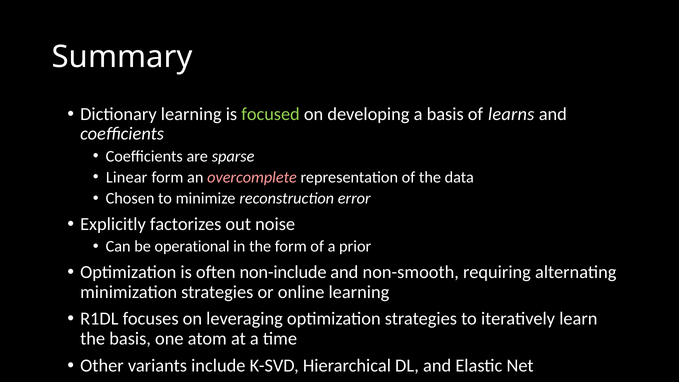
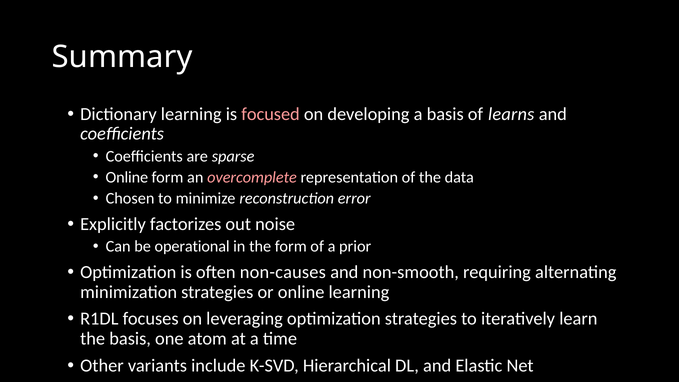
focused colour: light green -> pink
Linear at (127, 177): Linear -> Online
non-include: non-include -> non-causes
